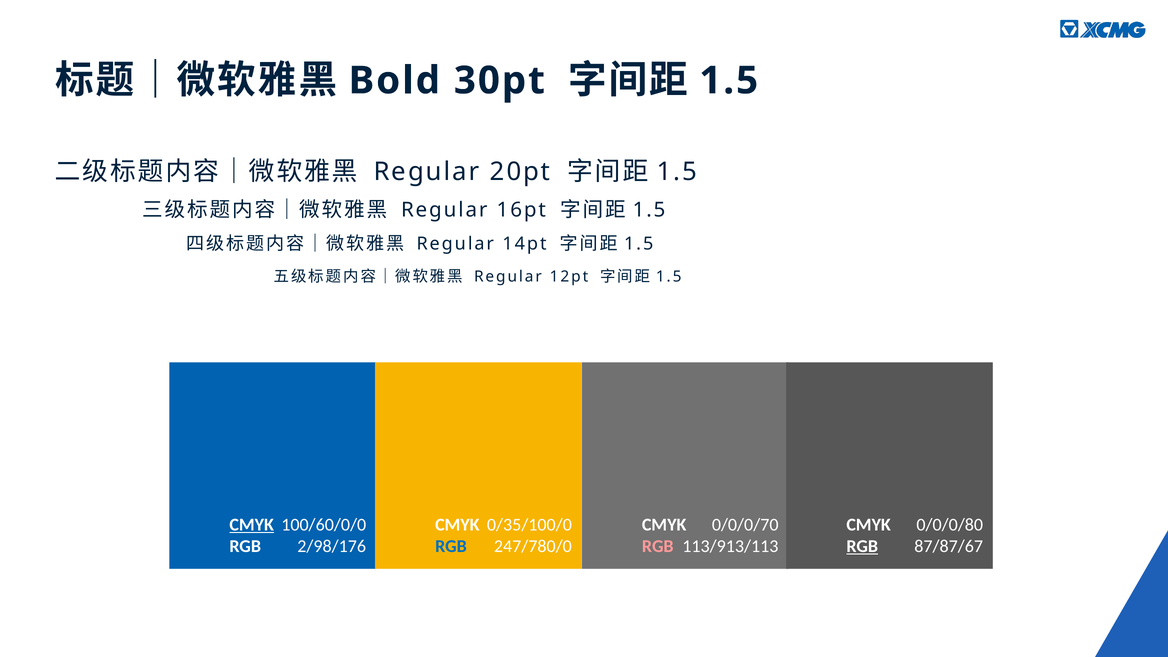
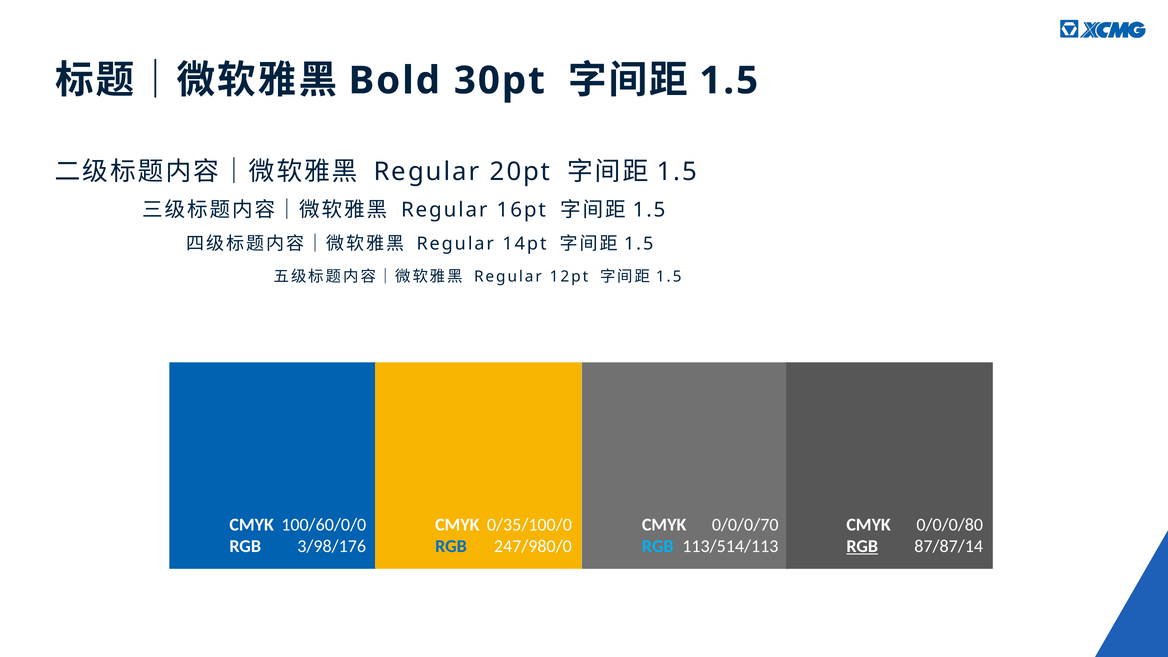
CMYK at (252, 525) underline: present -> none
2/98/176: 2/98/176 -> 3/98/176
247/780/0: 247/780/0 -> 247/980/0
RGB at (658, 546) colour: pink -> light blue
113/913/113: 113/913/113 -> 113/514/113
87/87/67: 87/87/67 -> 87/87/14
